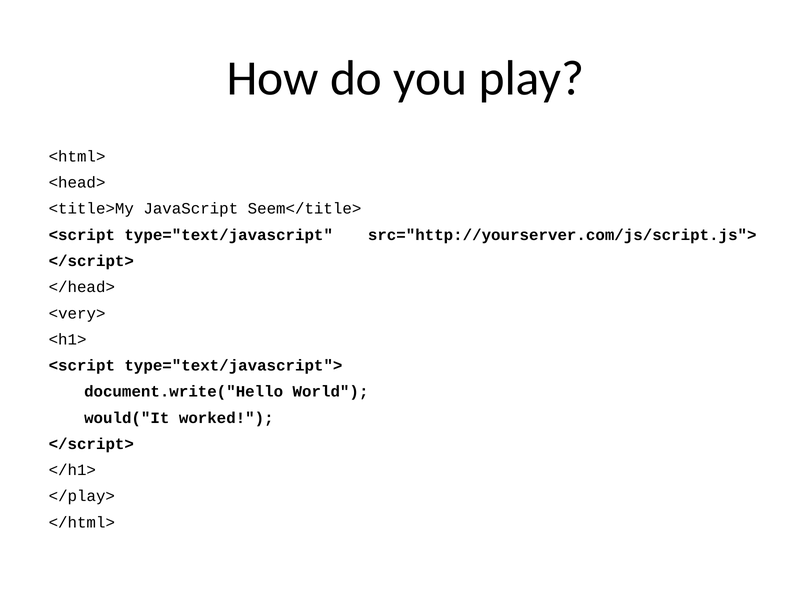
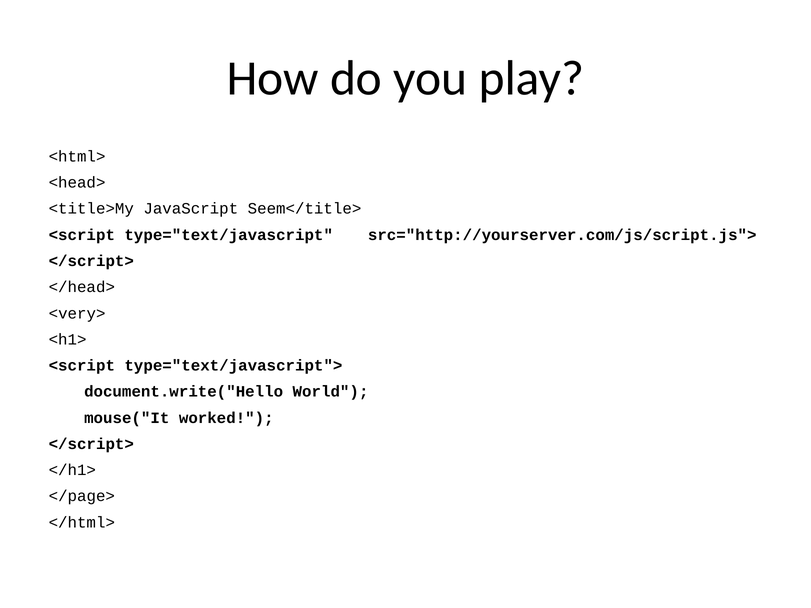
would("It: would("It -> mouse("It
</play>: </play> -> </page>
